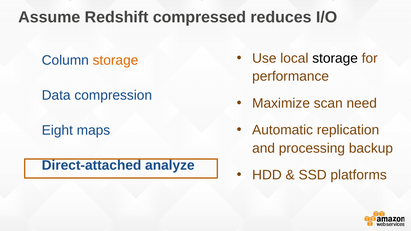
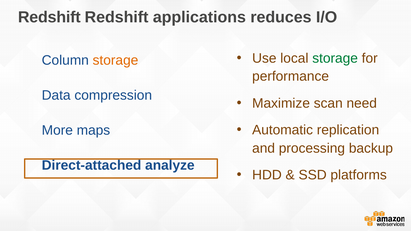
Assume at (49, 17): Assume -> Redshift
compressed: compressed -> applications
storage at (335, 58) colour: black -> green
Eight: Eight -> More
